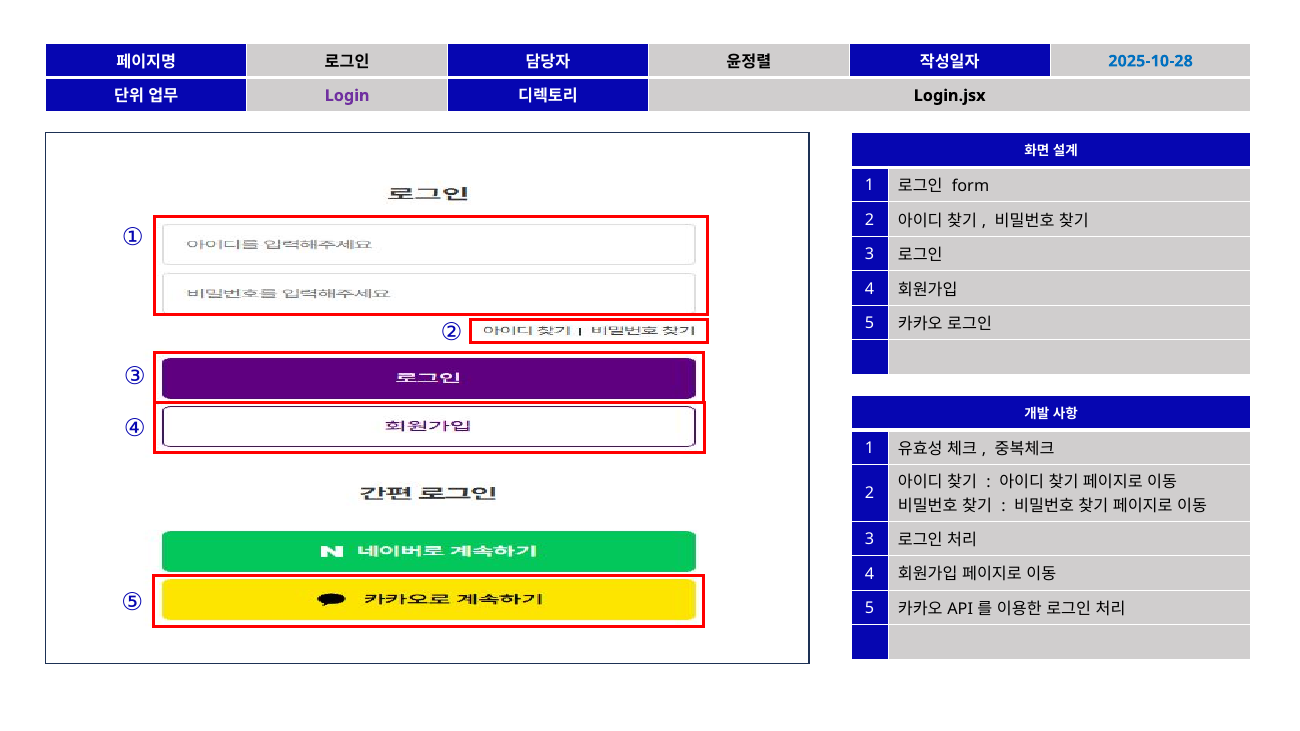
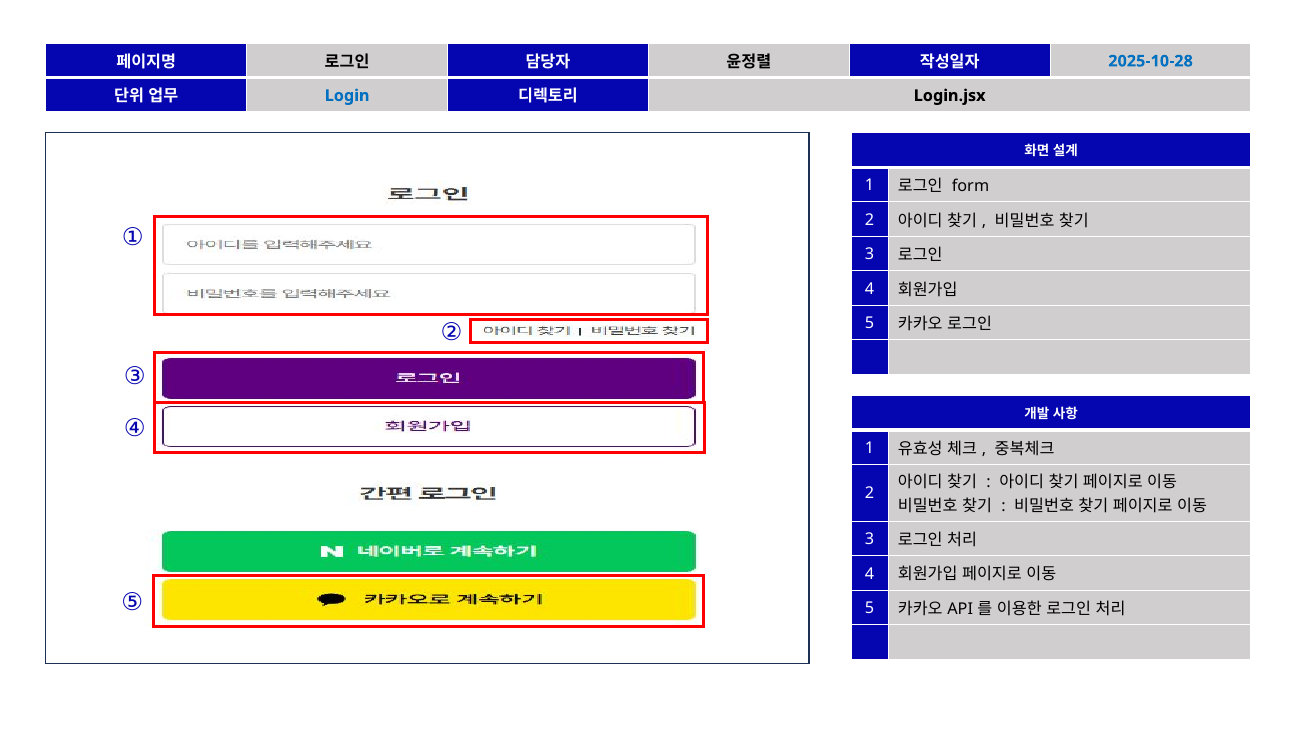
Login colour: purple -> blue
